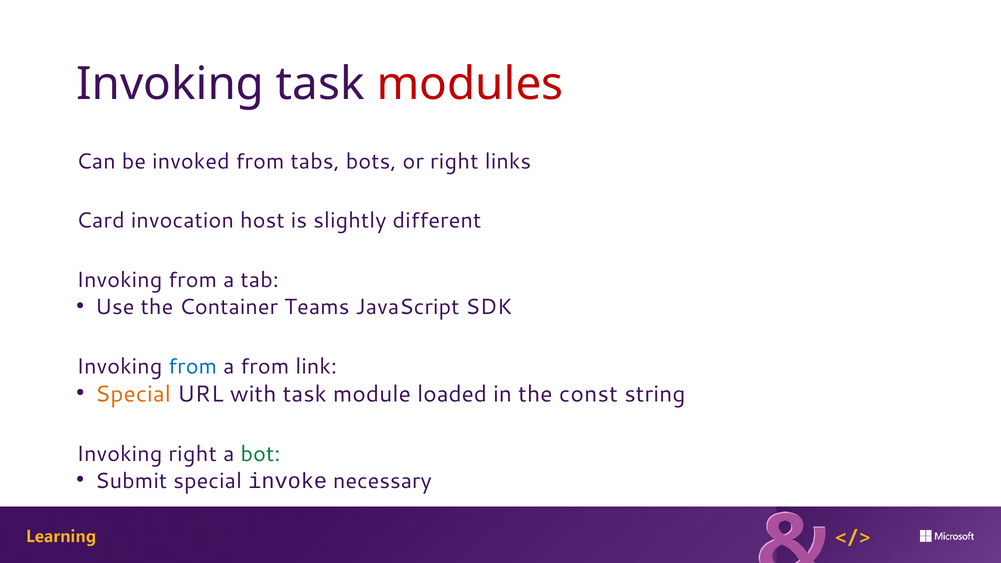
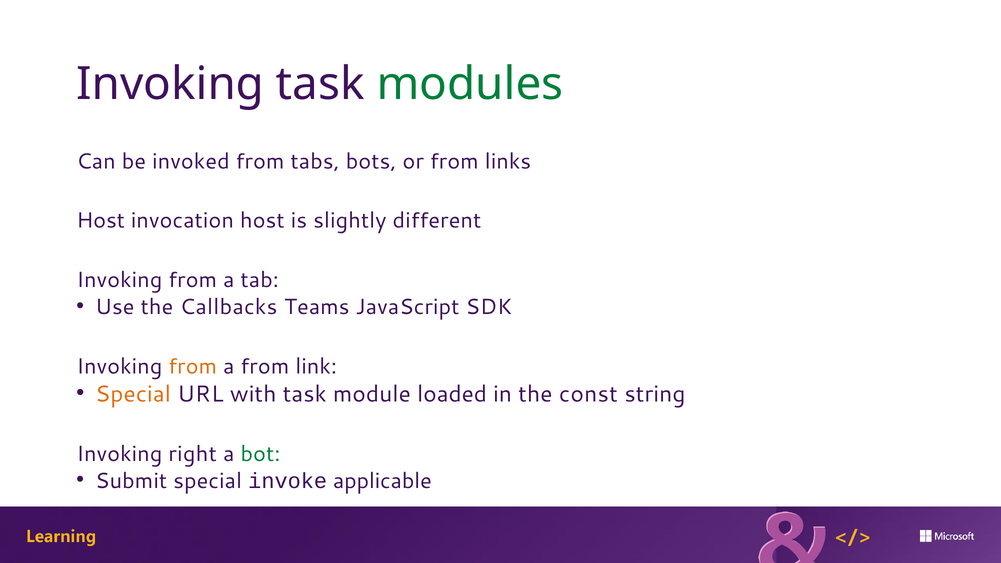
modules colour: red -> green
or right: right -> from
Card at (101, 221): Card -> Host
Container: Container -> Callbacks
from at (193, 366) colour: blue -> orange
necessary: necessary -> applicable
